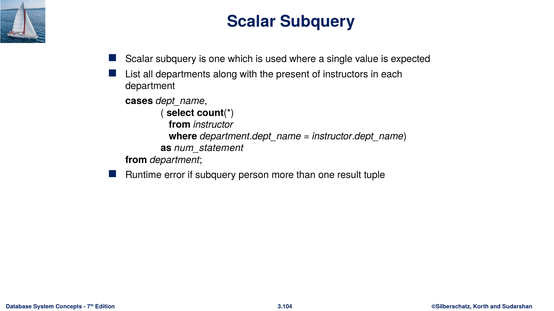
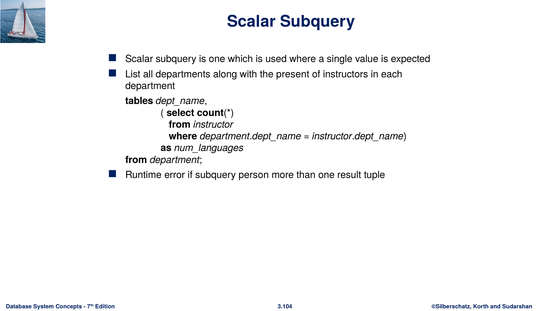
cases: cases -> tables
num_statement: num_statement -> num_languages
